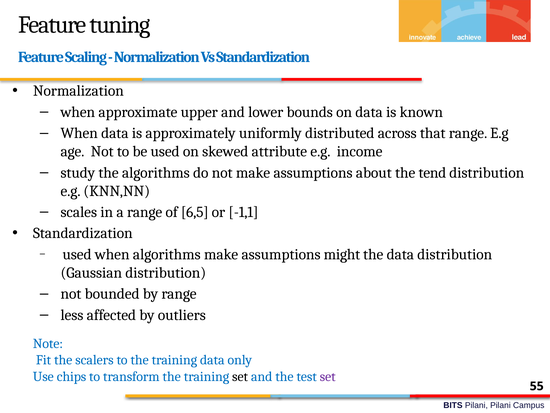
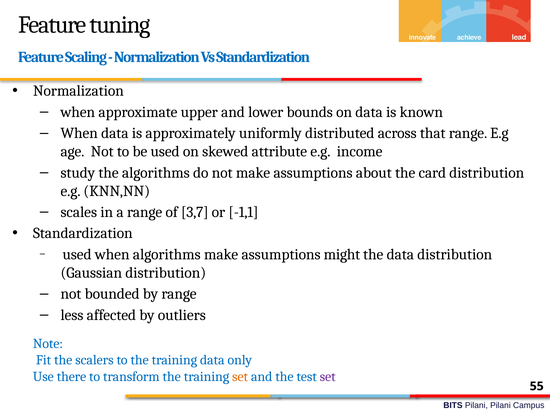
tend: tend -> card
6,5: 6,5 -> 3,7
chips: chips -> there
set at (240, 376) colour: black -> orange
